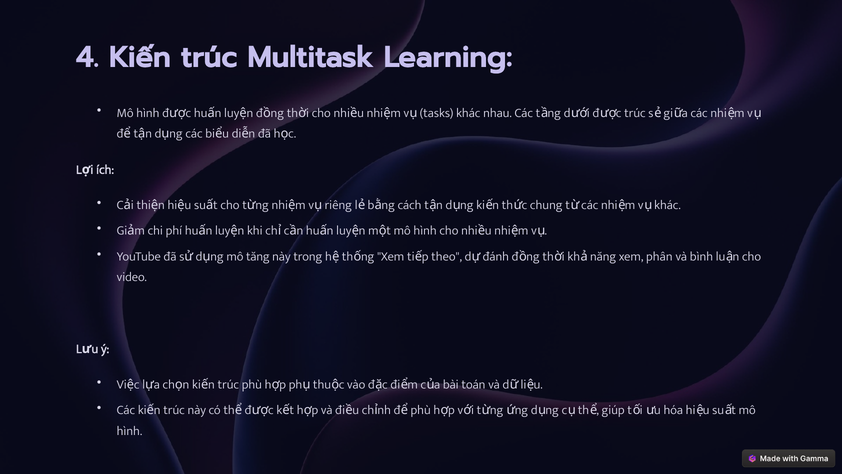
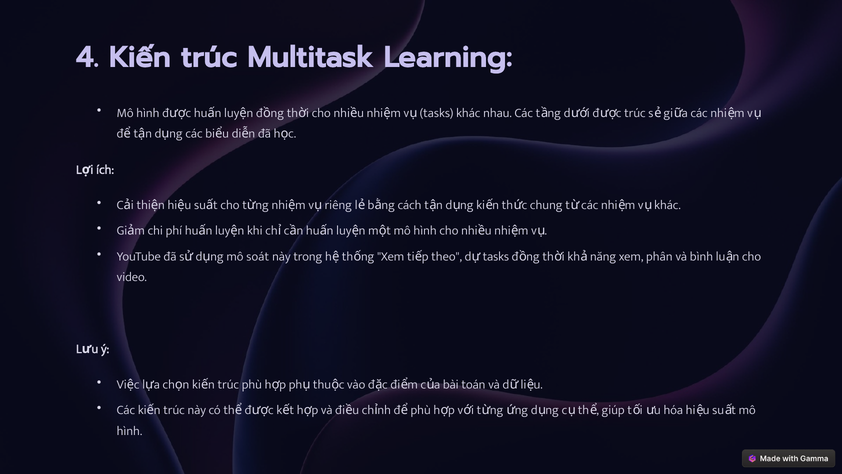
tăng: tăng -> soát
đánh at (496, 256): đánh -> tasks
